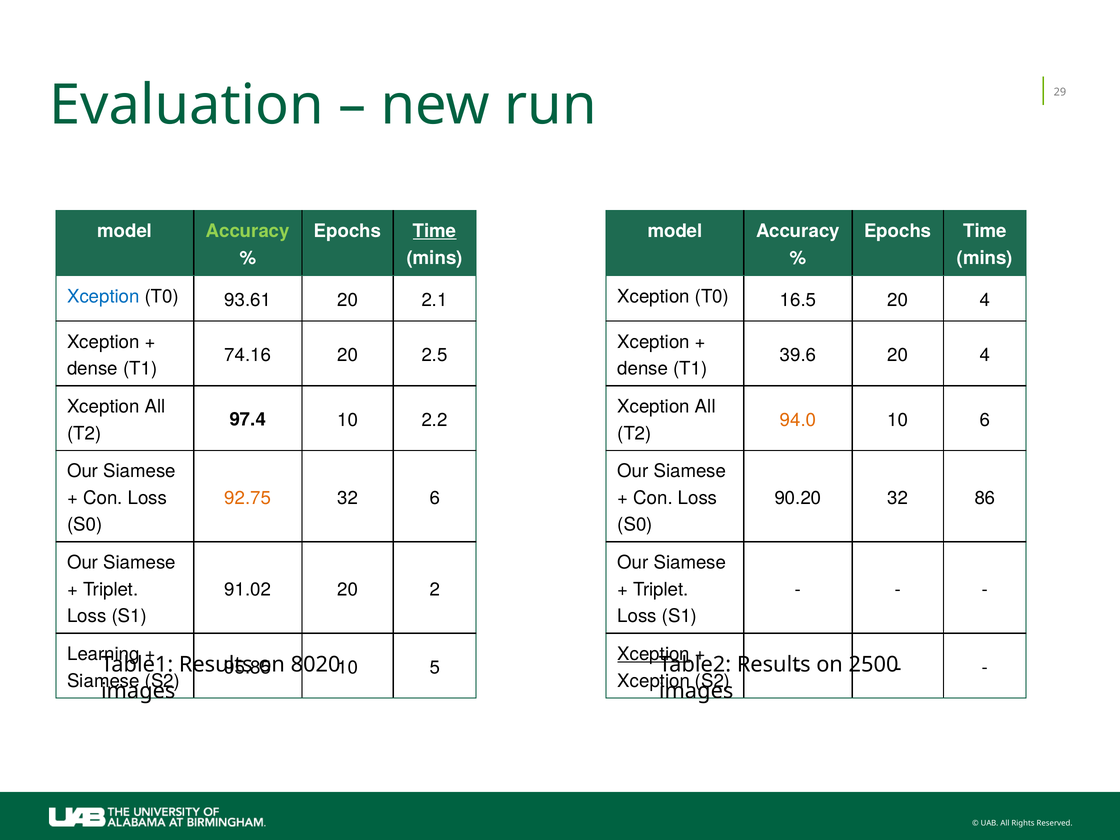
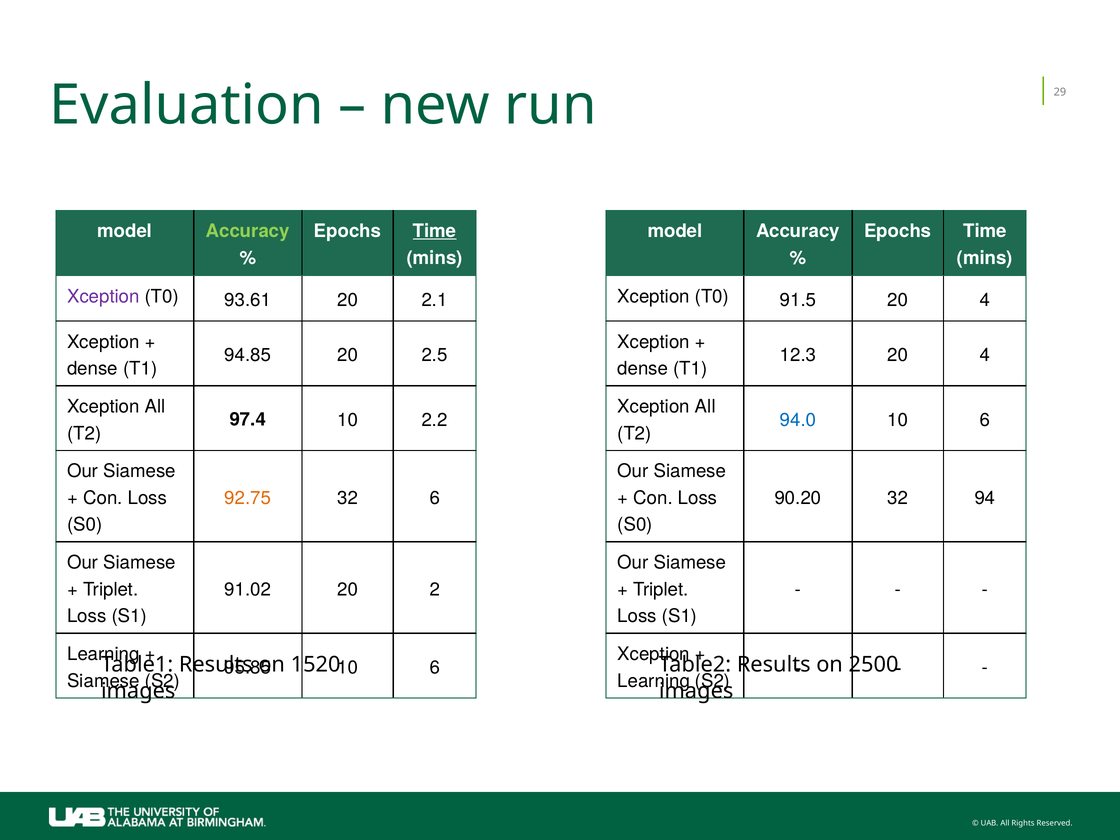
Xception at (103, 297) colour: blue -> purple
16.5: 16.5 -> 91.5
74.16: 74.16 -> 94.85
39.6: 39.6 -> 12.3
94.0 colour: orange -> blue
86: 86 -> 94
Xception at (654, 654) underline: present -> none
8020: 8020 -> 1520
5 at (435, 668): 5 -> 6
Xception at (654, 681): Xception -> Learning
